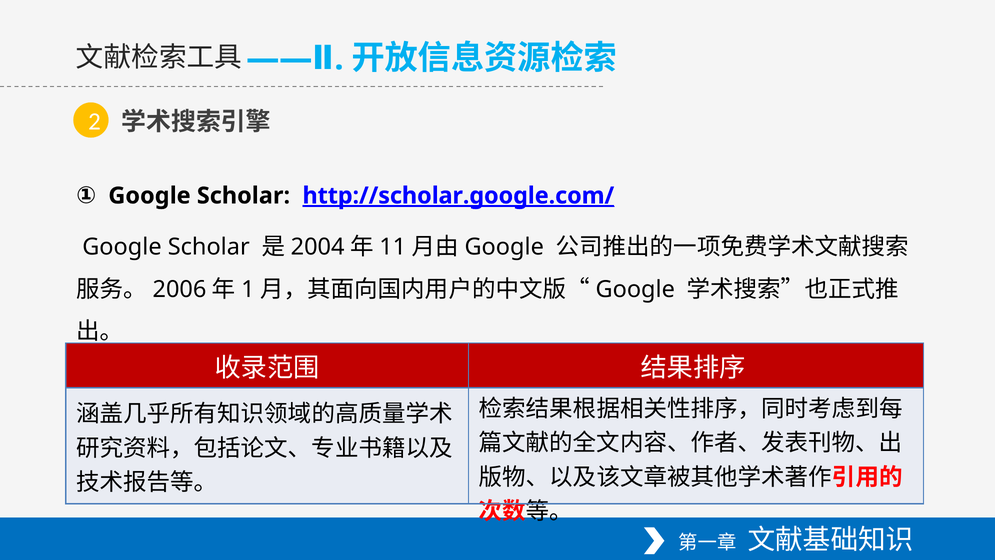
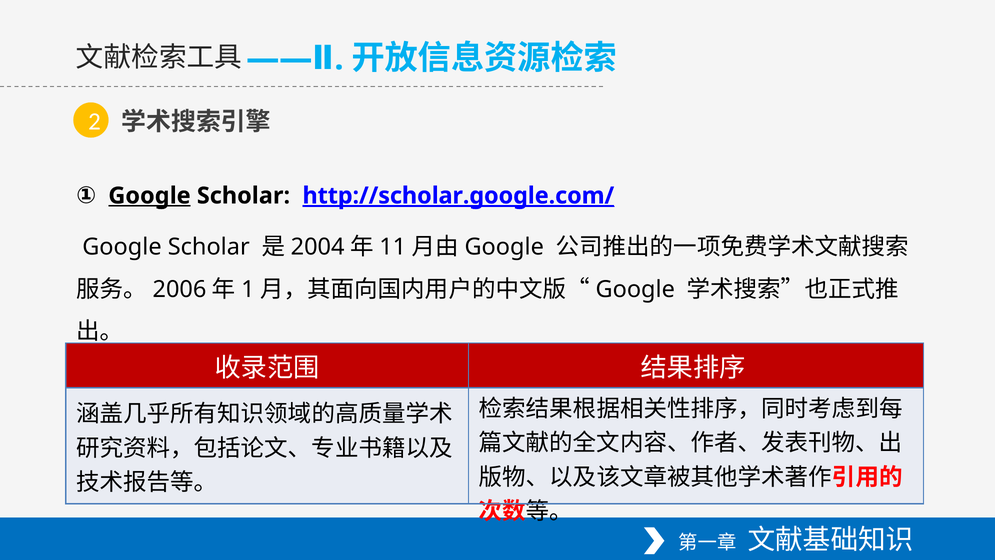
Google at (149, 196) underline: none -> present
